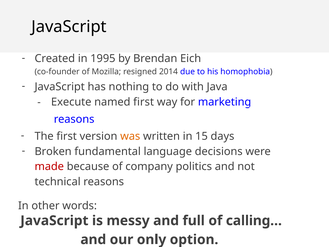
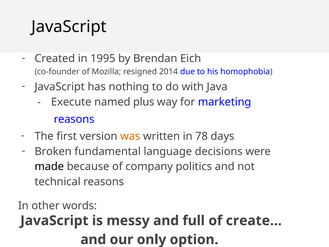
named first: first -> plus
15: 15 -> 78
made colour: red -> black
calling…: calling… -> create…
